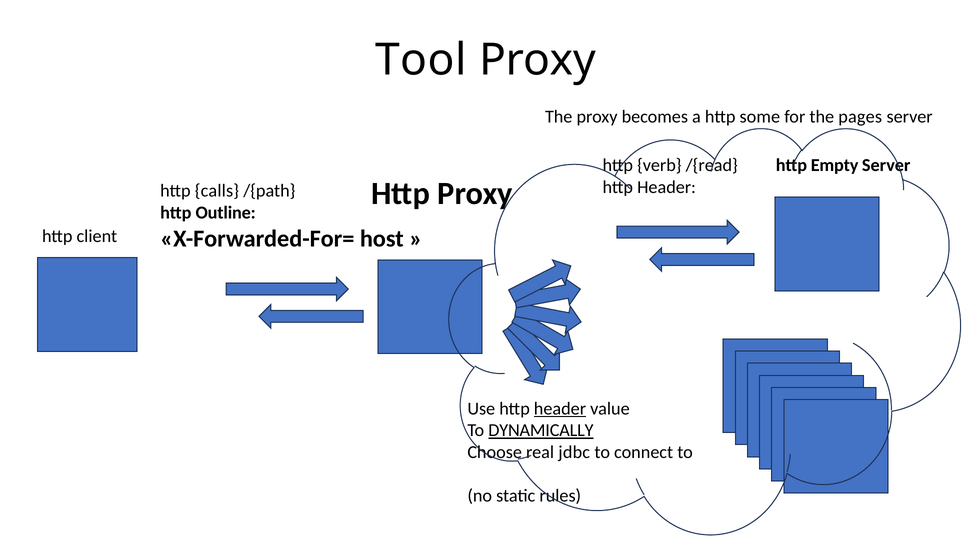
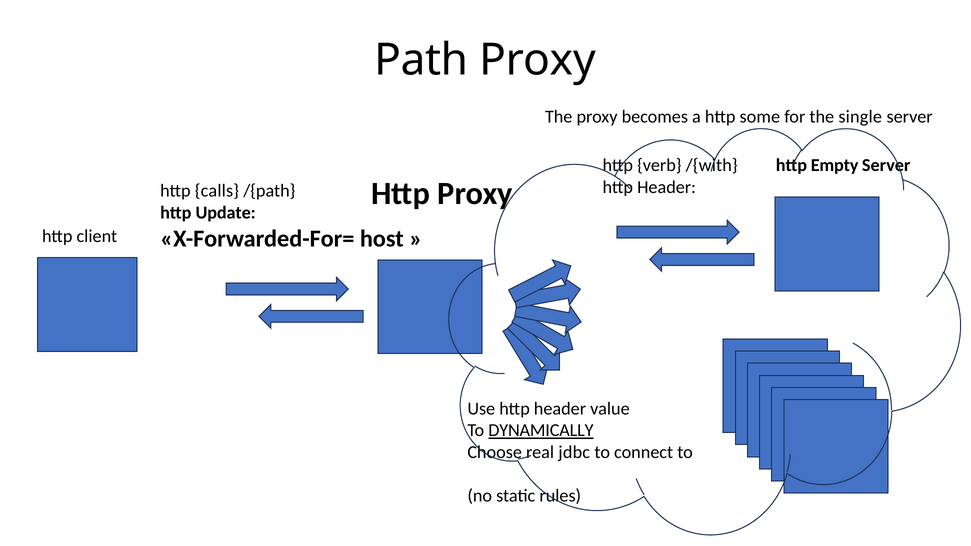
Tool: Tool -> Path
pages: pages -> single
/{read: /{read -> /{with
Outline: Outline -> Update
header at (560, 409) underline: present -> none
